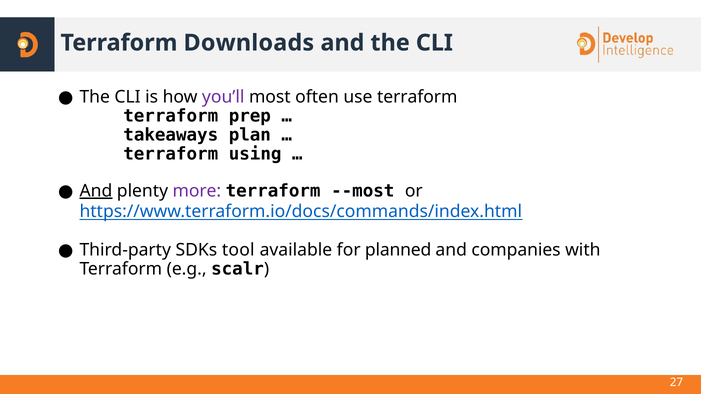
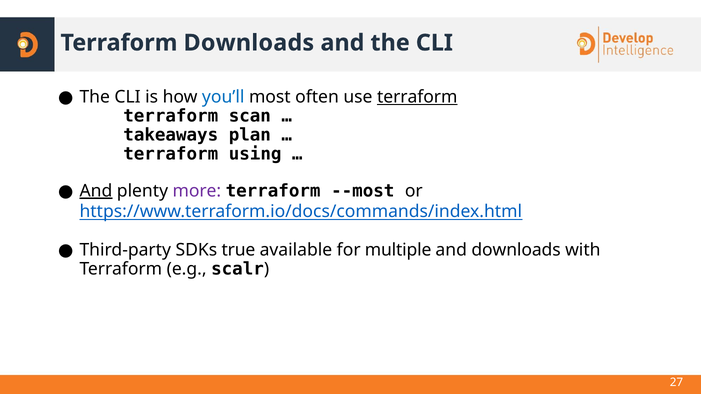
you’ll colour: purple -> blue
terraform at (417, 97) underline: none -> present
prep: prep -> scan
tool: tool -> true
planned: planned -> multiple
and companies: companies -> downloads
